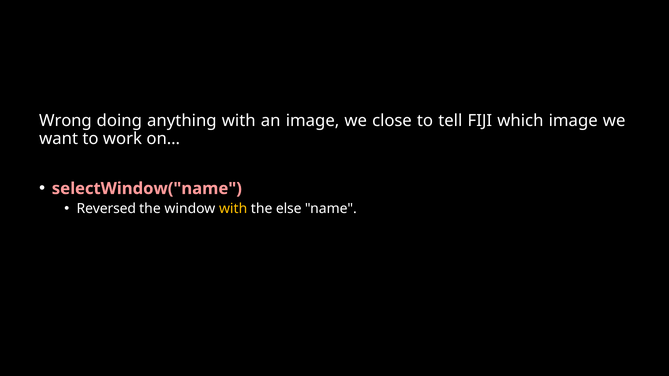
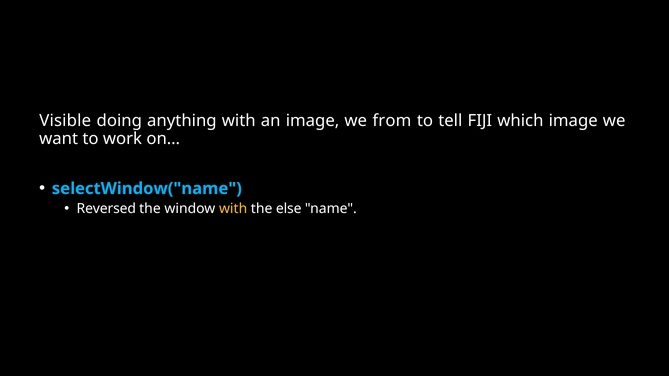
Wrong: Wrong -> Visible
close: close -> from
selectWindow("name colour: pink -> light blue
